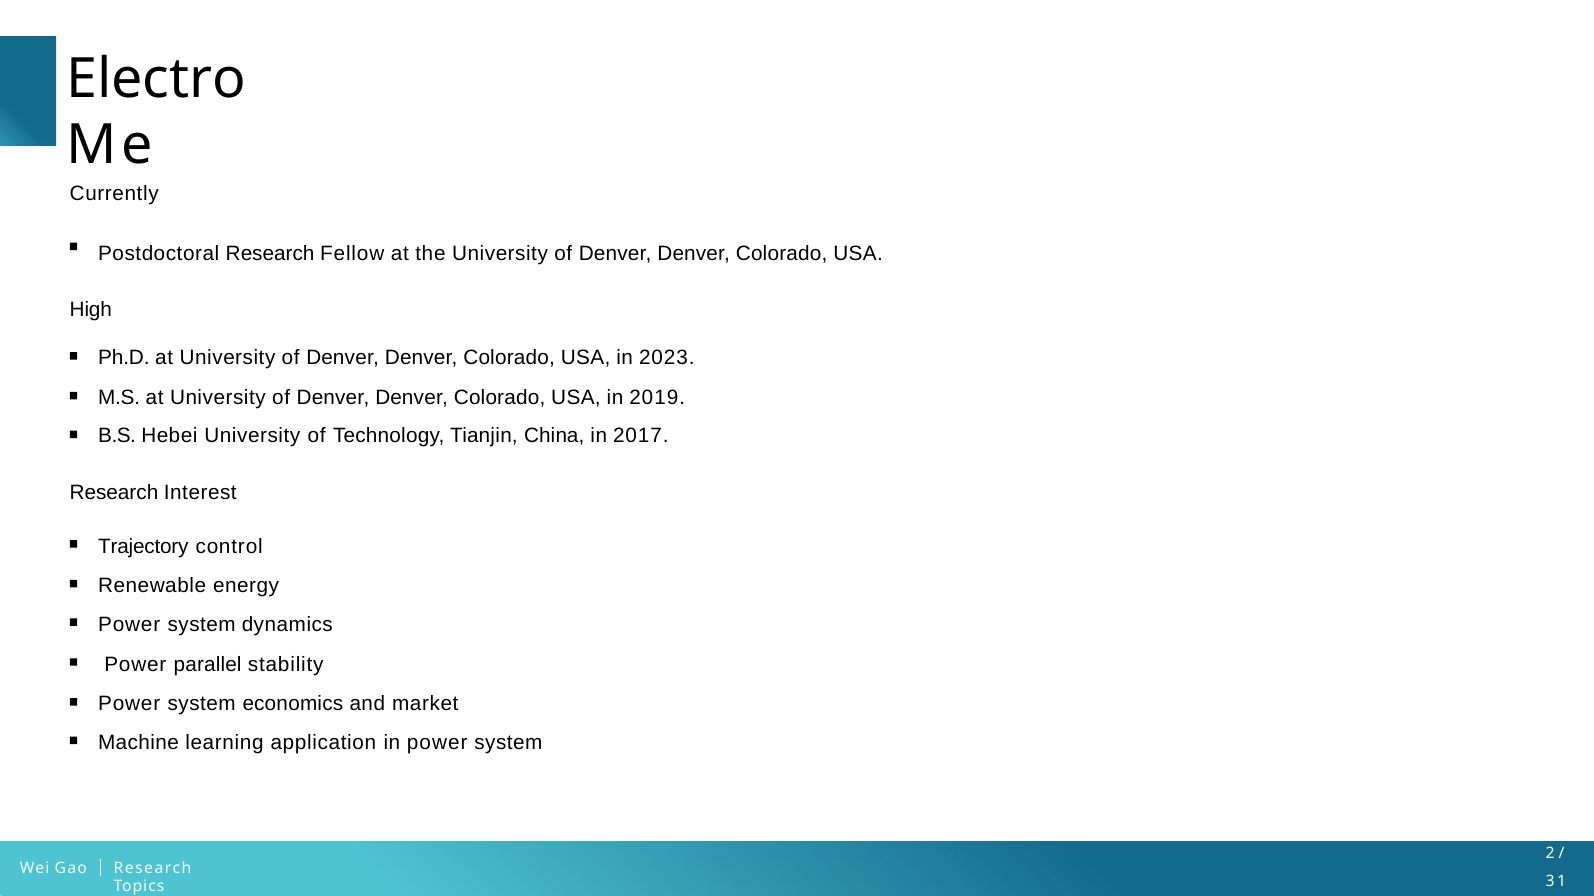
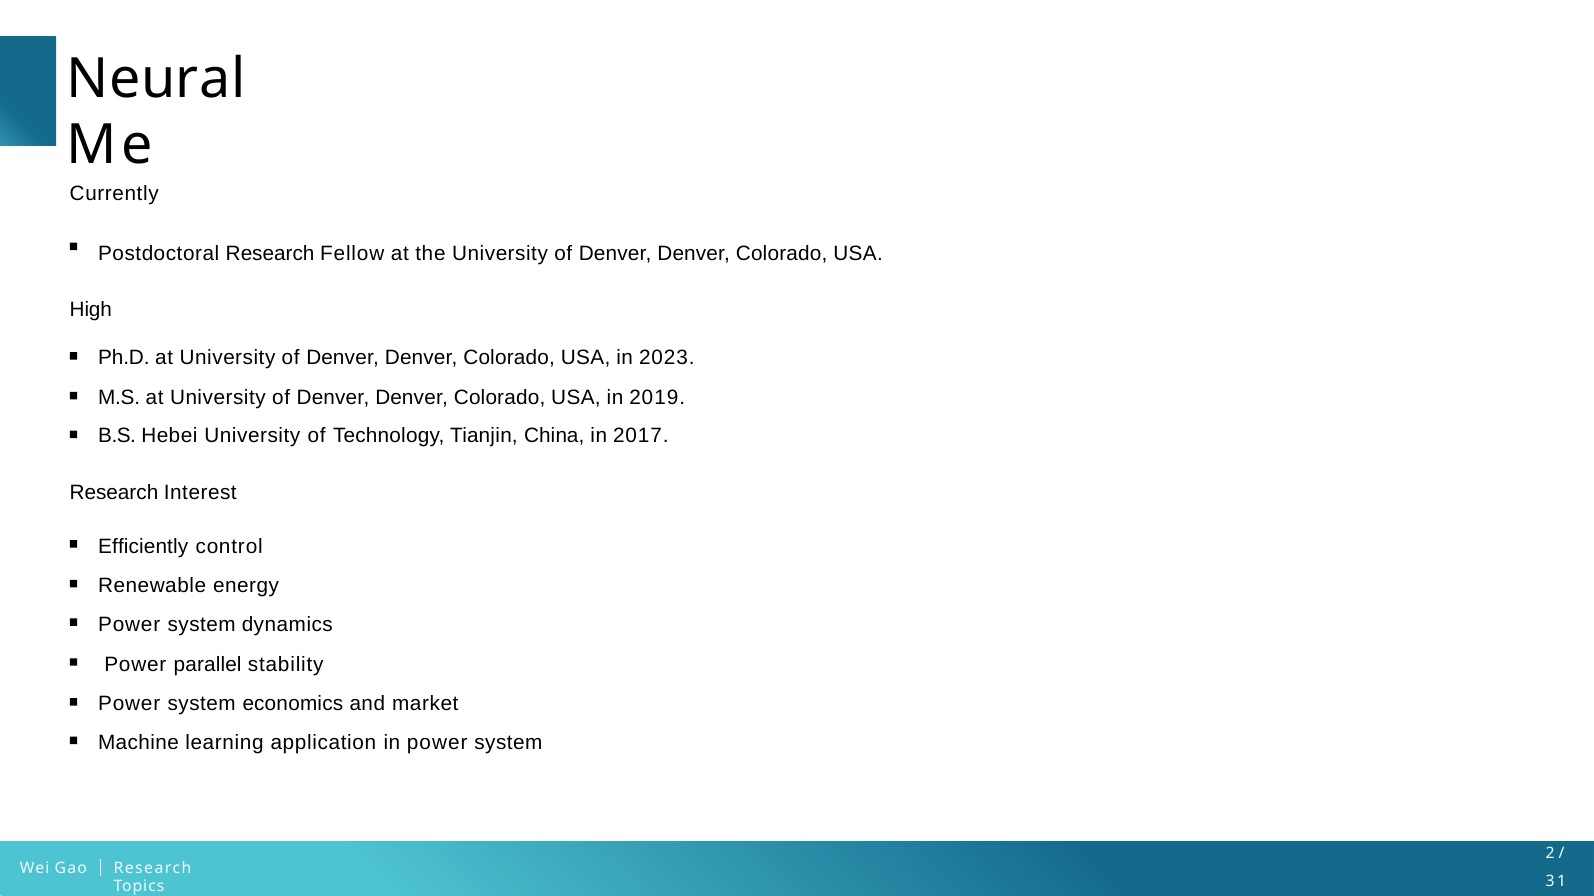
Electro: Electro -> Neural
Trajectory: Trajectory -> Efficiently
